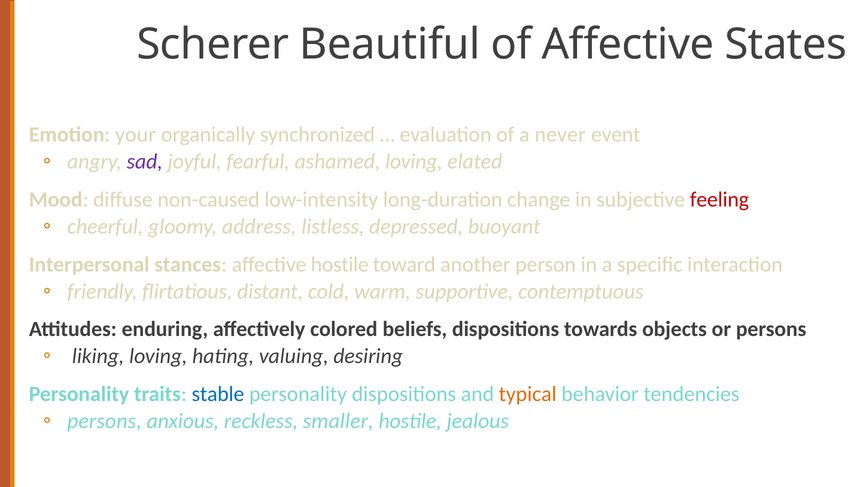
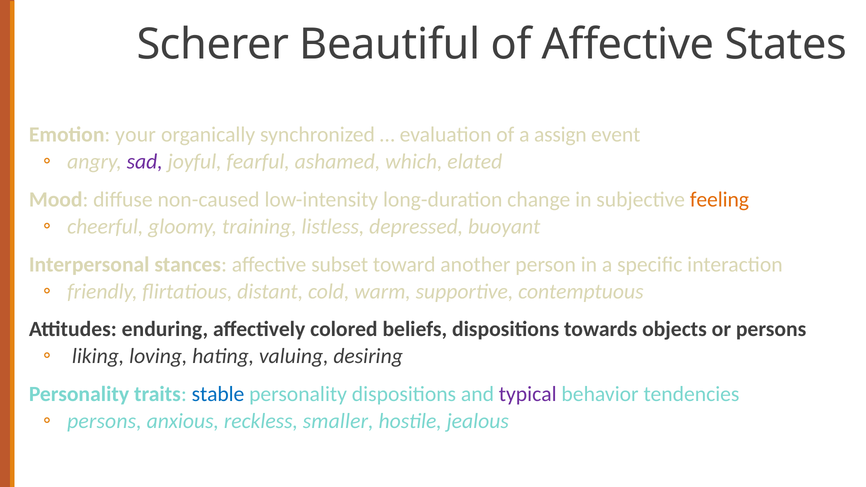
never: never -> assign
ashamed loving: loving -> which
feeling colour: red -> orange
address: address -> training
affective hostile: hostile -> subset
typical colour: orange -> purple
